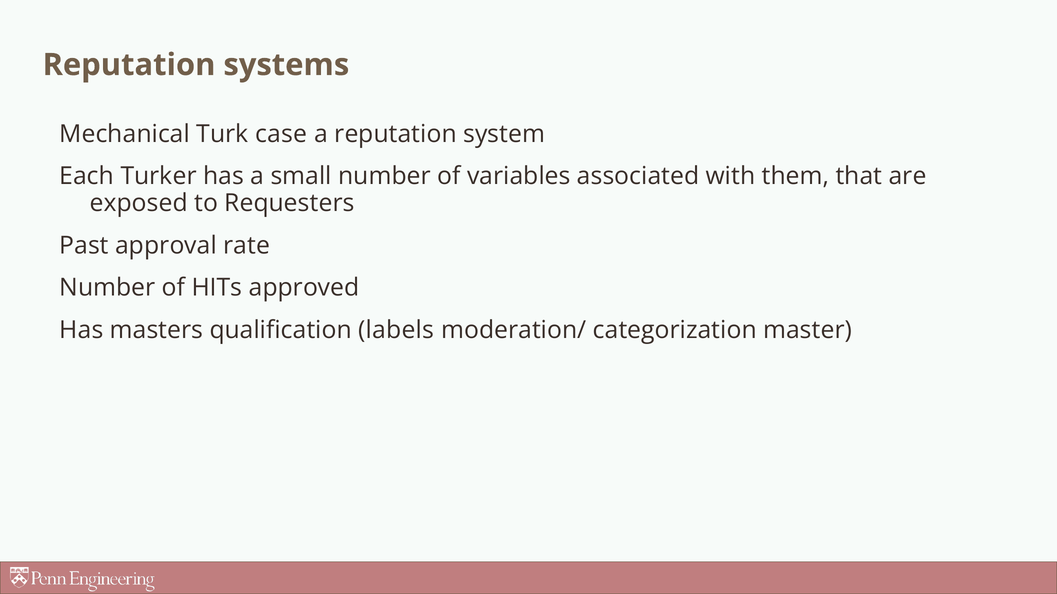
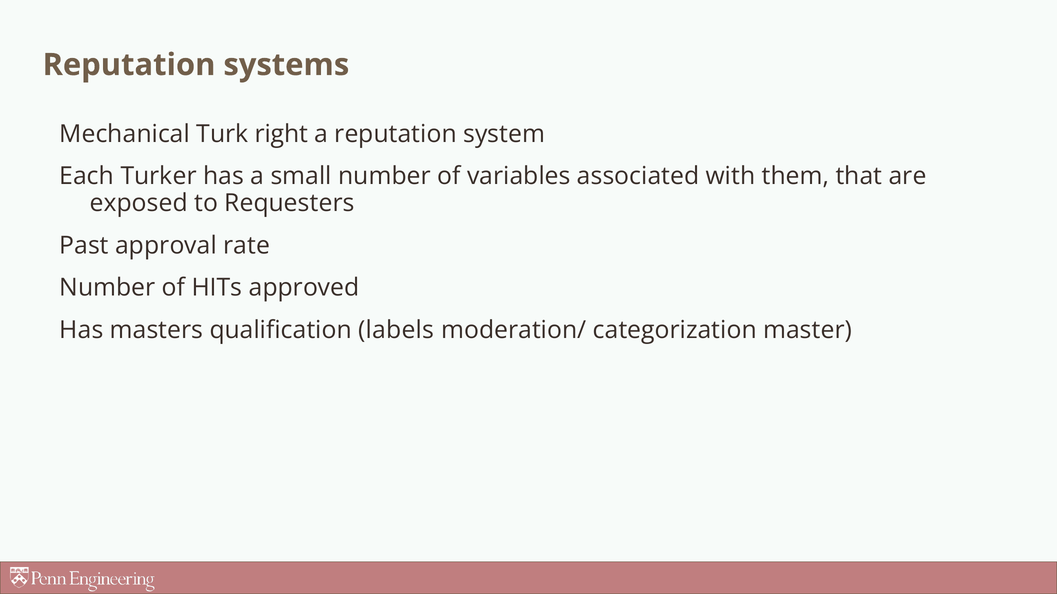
case: case -> right
